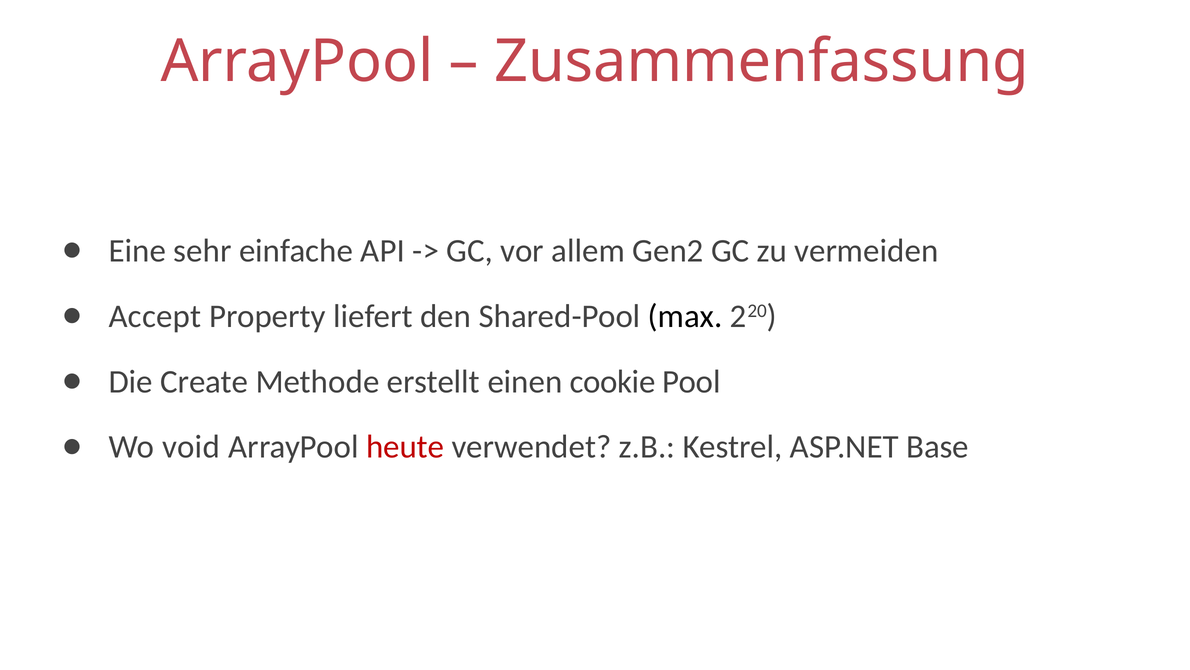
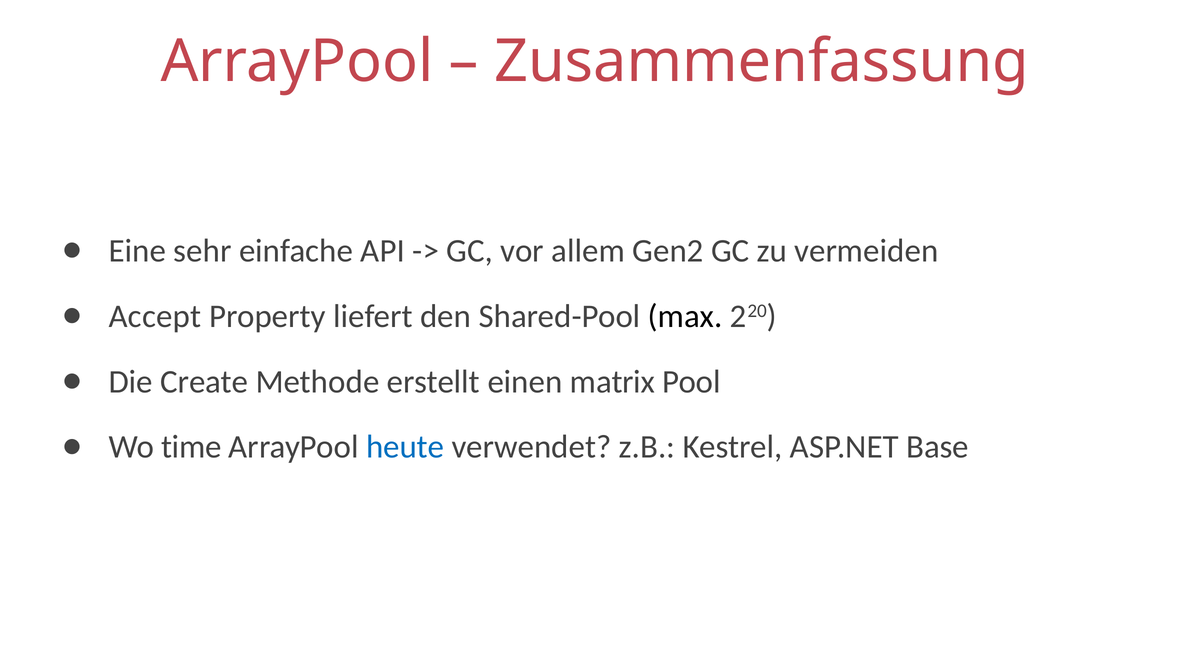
cookie: cookie -> matrix
void: void -> time
heute colour: red -> blue
